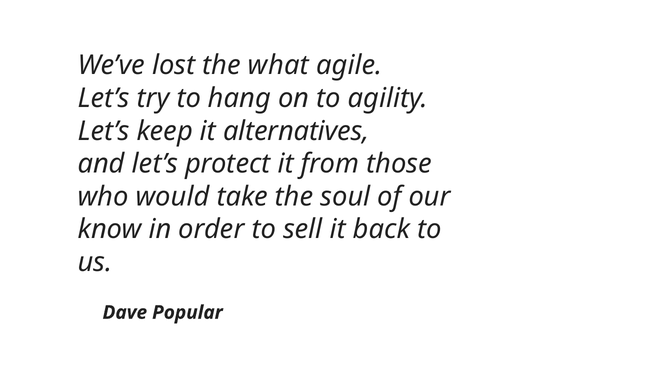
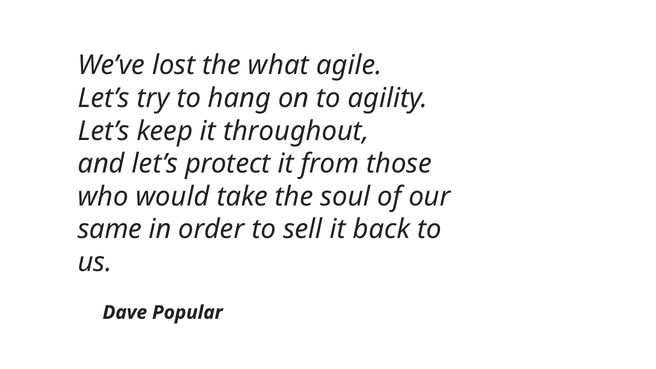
alternatives: alternatives -> throughout
know: know -> same
